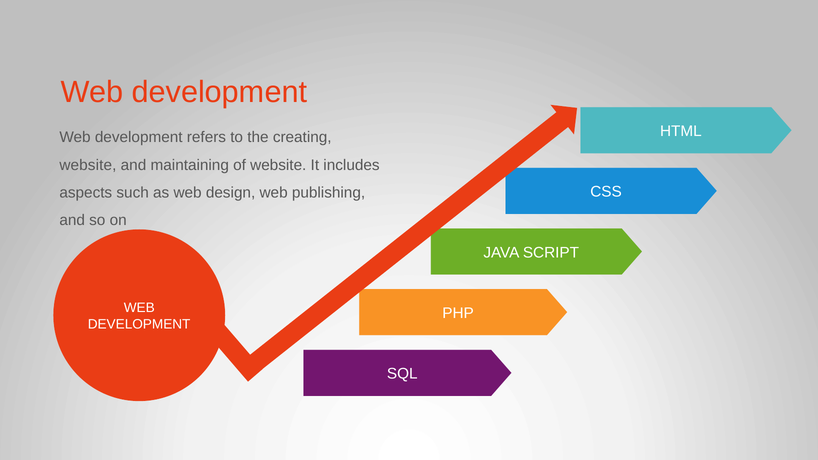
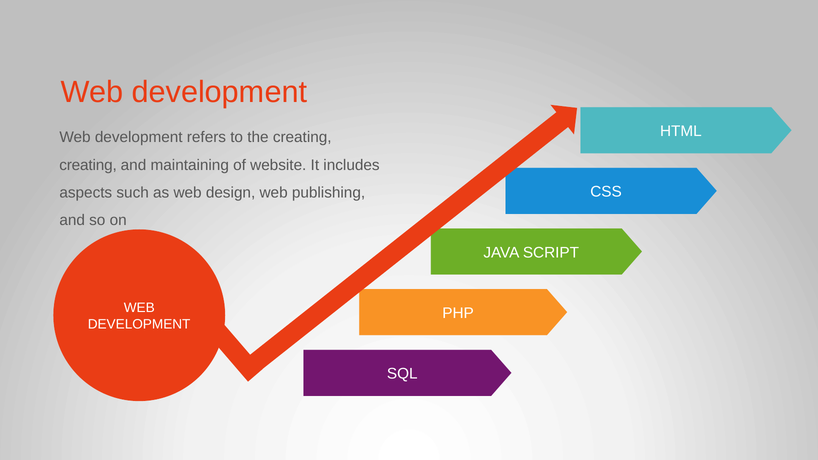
website at (88, 165): website -> creating
